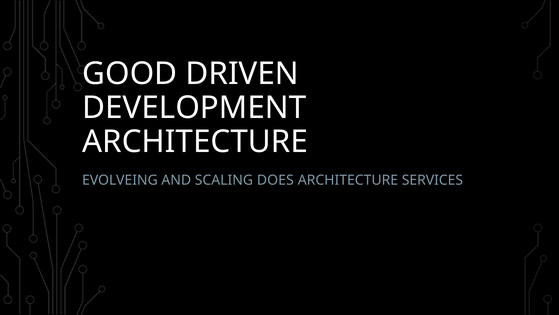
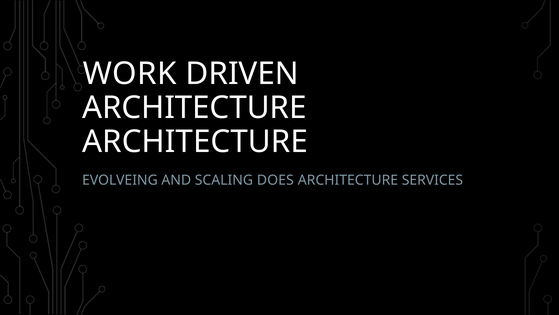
GOOD: GOOD -> WORK
DEVELOPMENT at (194, 108): DEVELOPMENT -> ARCHITECTURE
